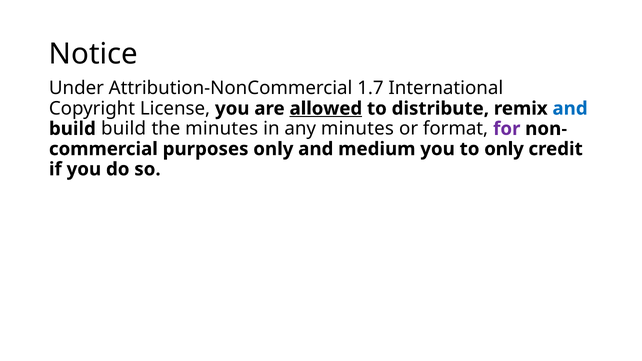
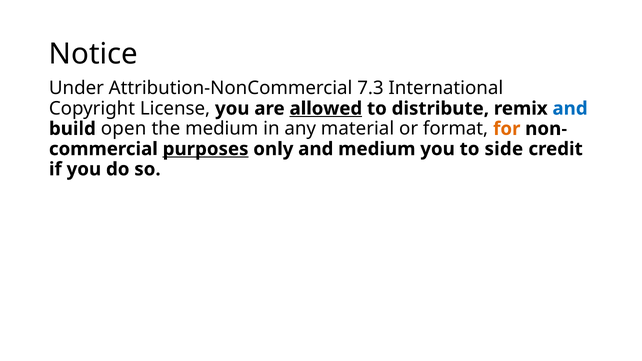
1.7: 1.7 -> 7.3
build build: build -> open
the minutes: minutes -> medium
any minutes: minutes -> material
for colour: purple -> orange
purposes underline: none -> present
to only: only -> side
